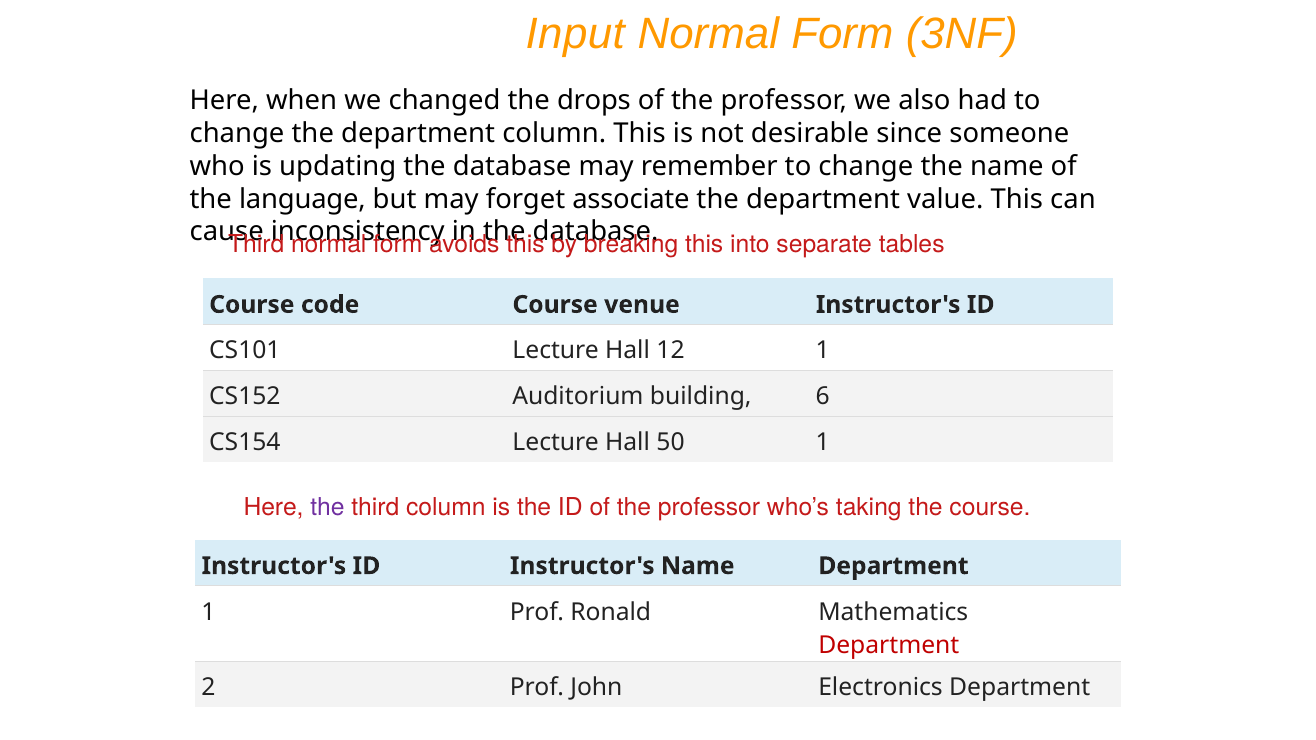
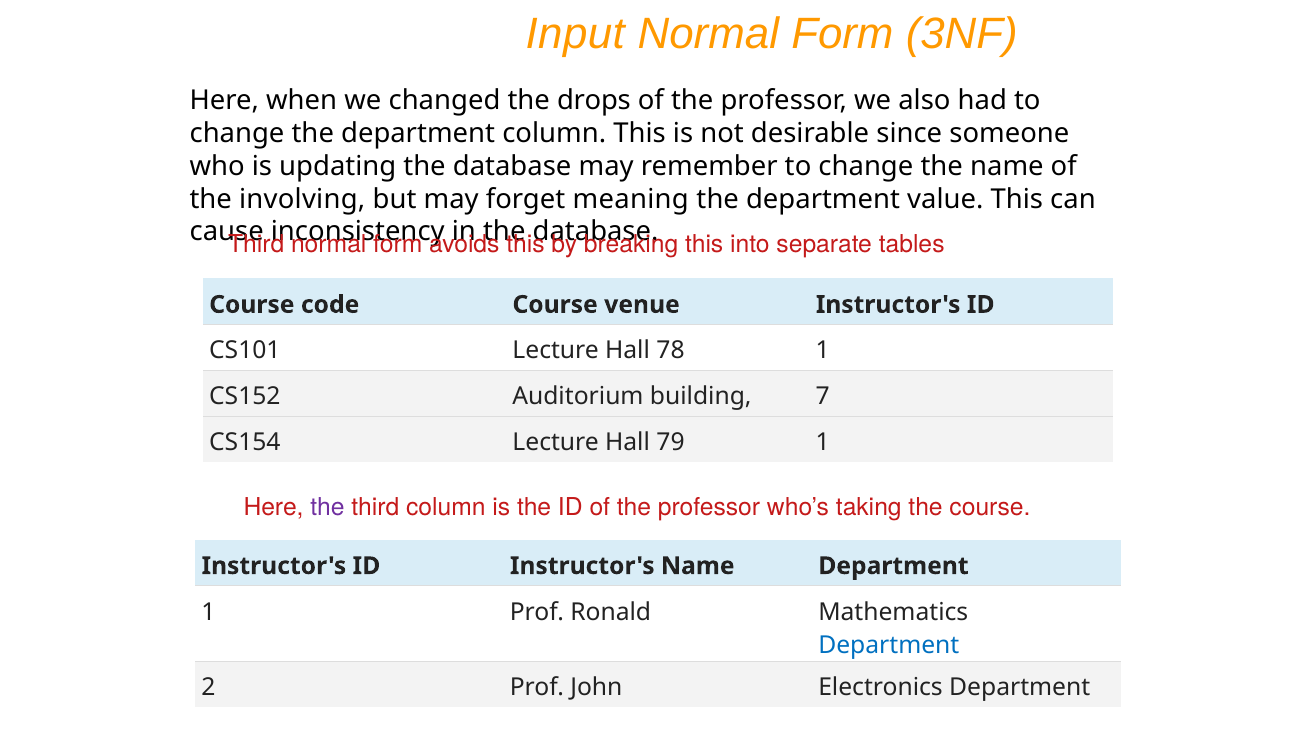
language: language -> involving
associate: associate -> meaning
12: 12 -> 78
6: 6 -> 7
50: 50 -> 79
Department at (889, 646) colour: red -> blue
